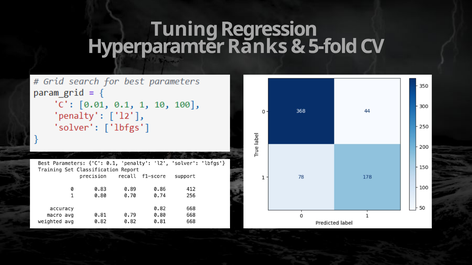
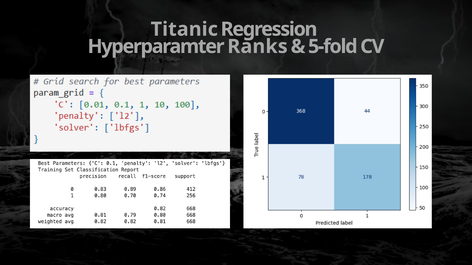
Tuning: Tuning -> Titanic
